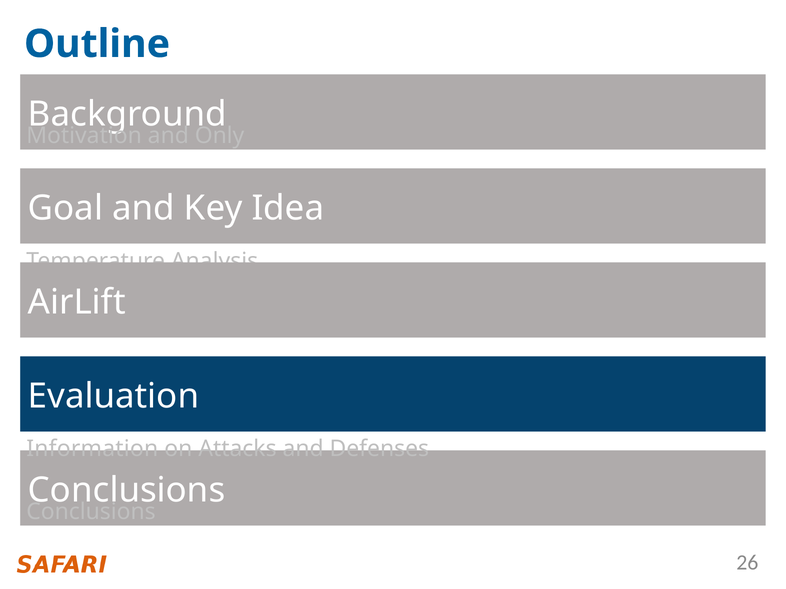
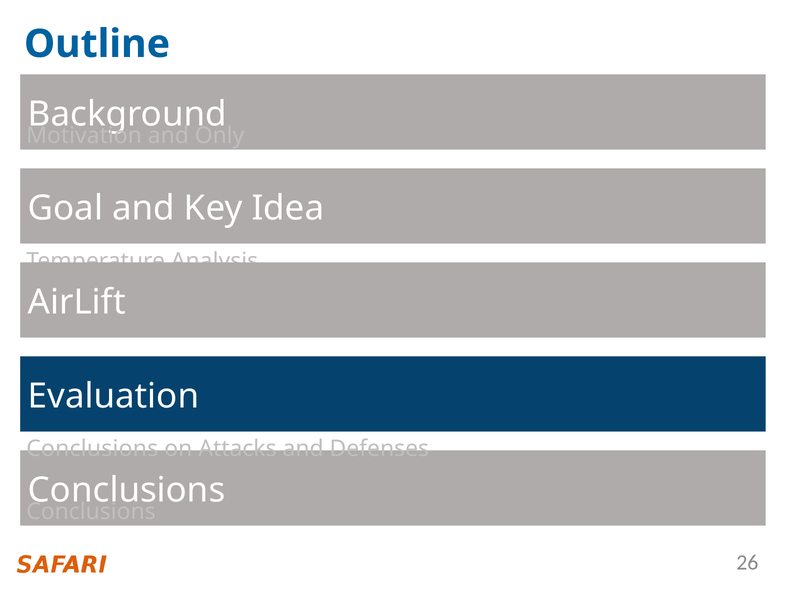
Information at (92, 449): Information -> Conclusions
